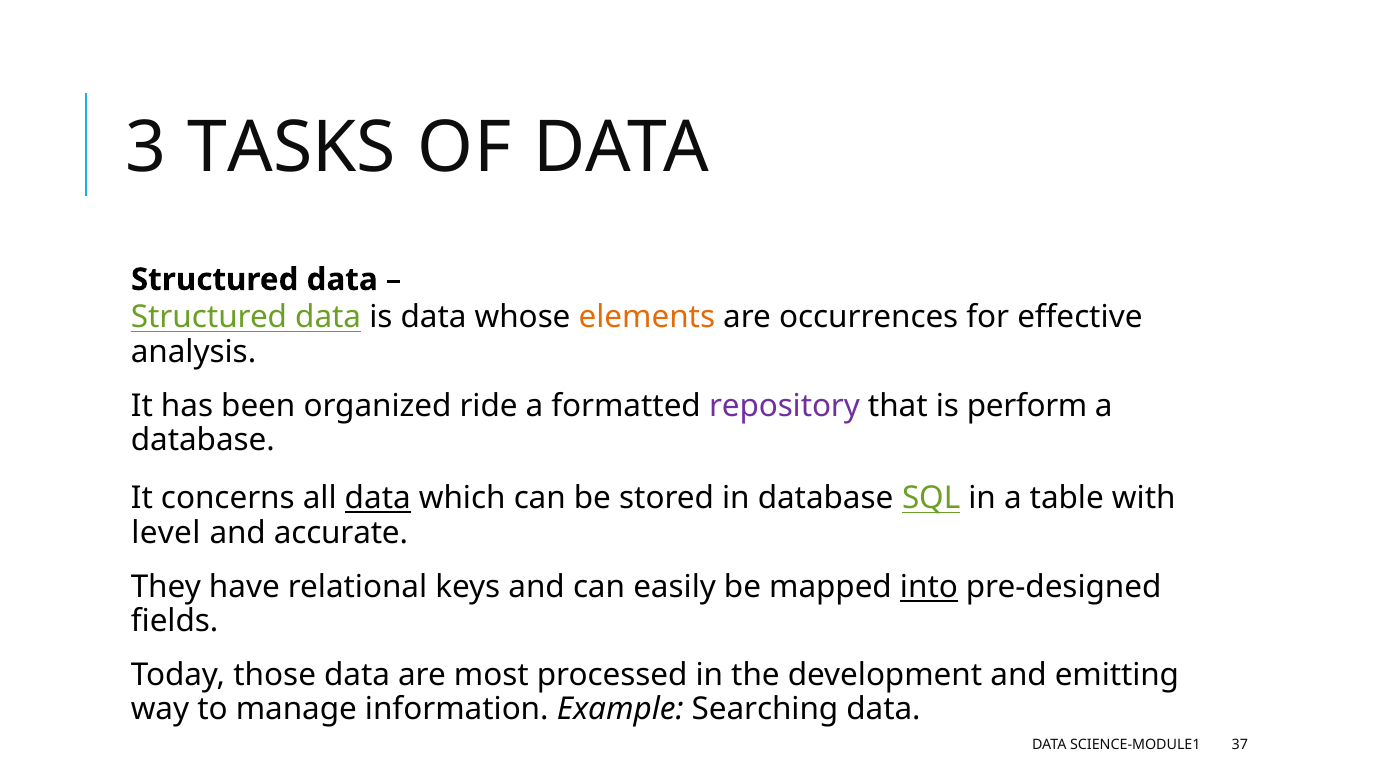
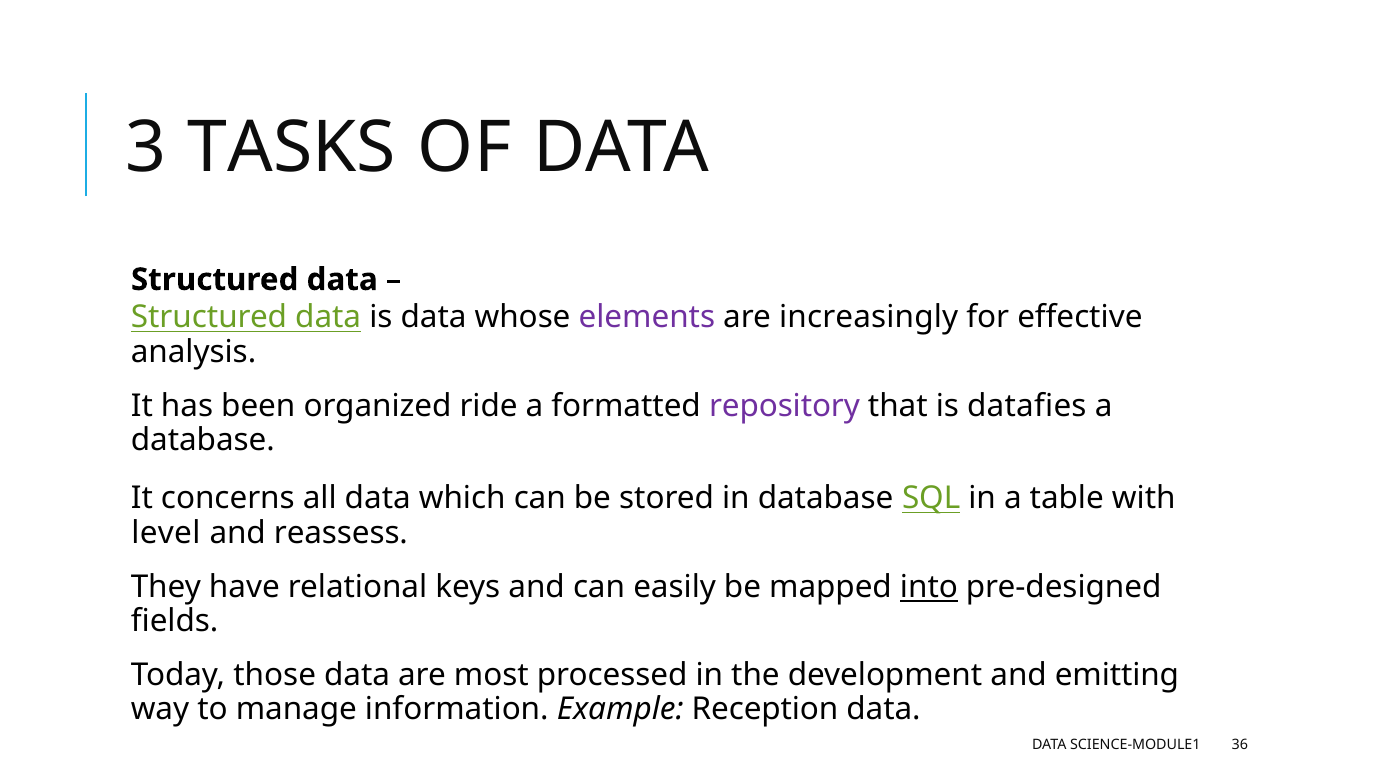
elements colour: orange -> purple
occurrences: occurrences -> increasingly
perform: perform -> datafies
data at (378, 498) underline: present -> none
accurate: accurate -> reassess
Searching: Searching -> Reception
37: 37 -> 36
